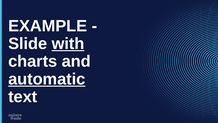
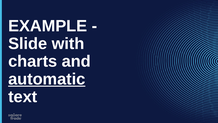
with underline: present -> none
